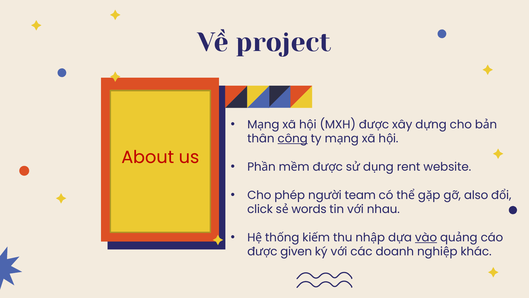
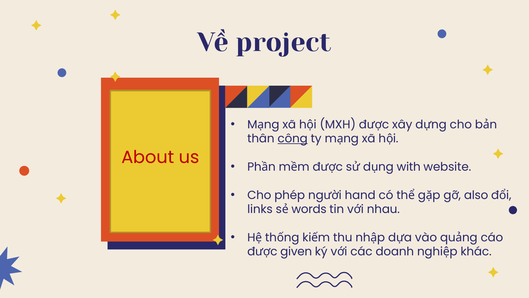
rent: rent -> with
team: team -> hand
click: click -> links
vào underline: present -> none
